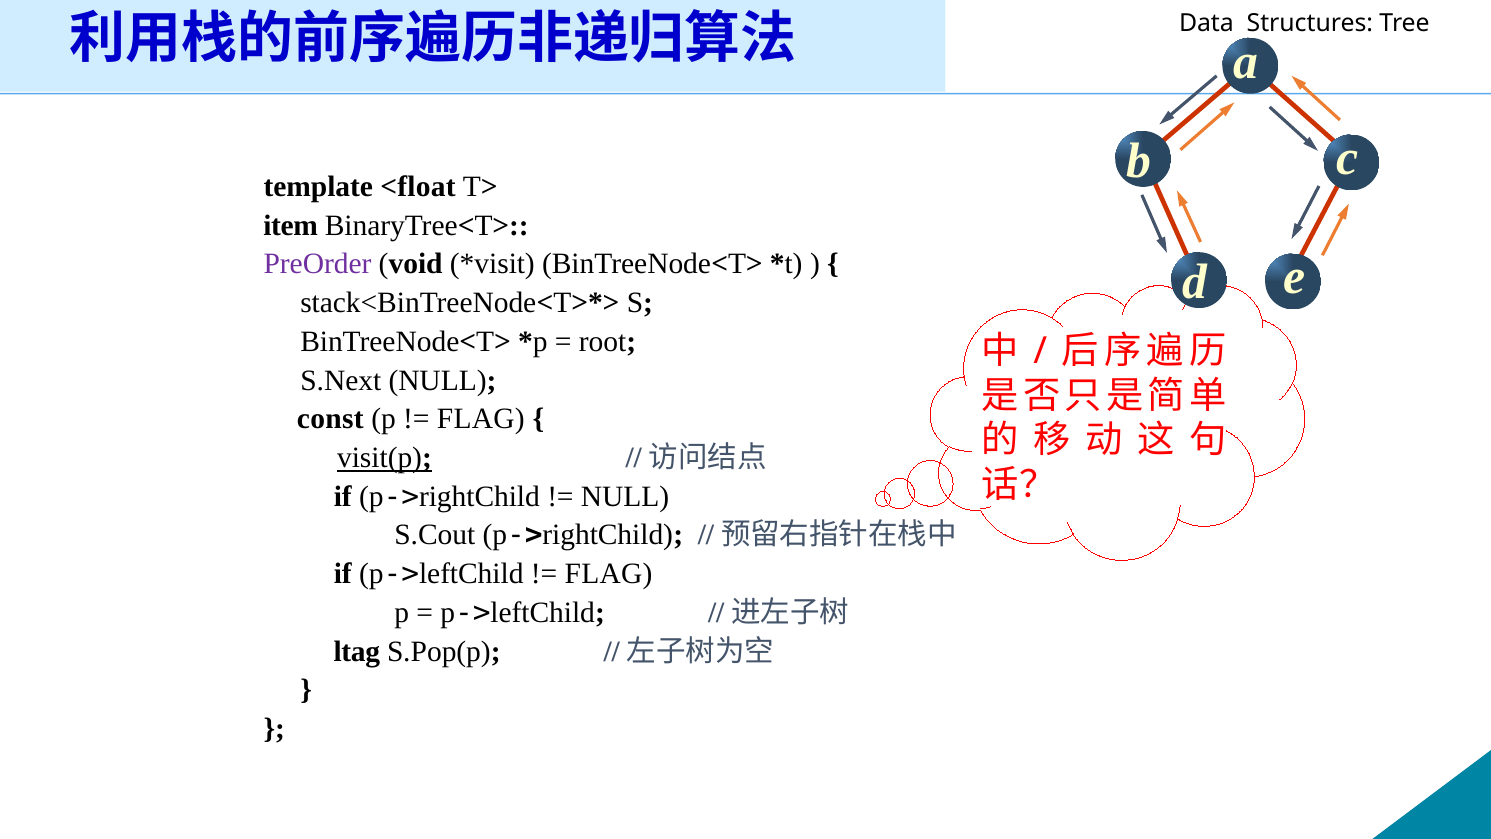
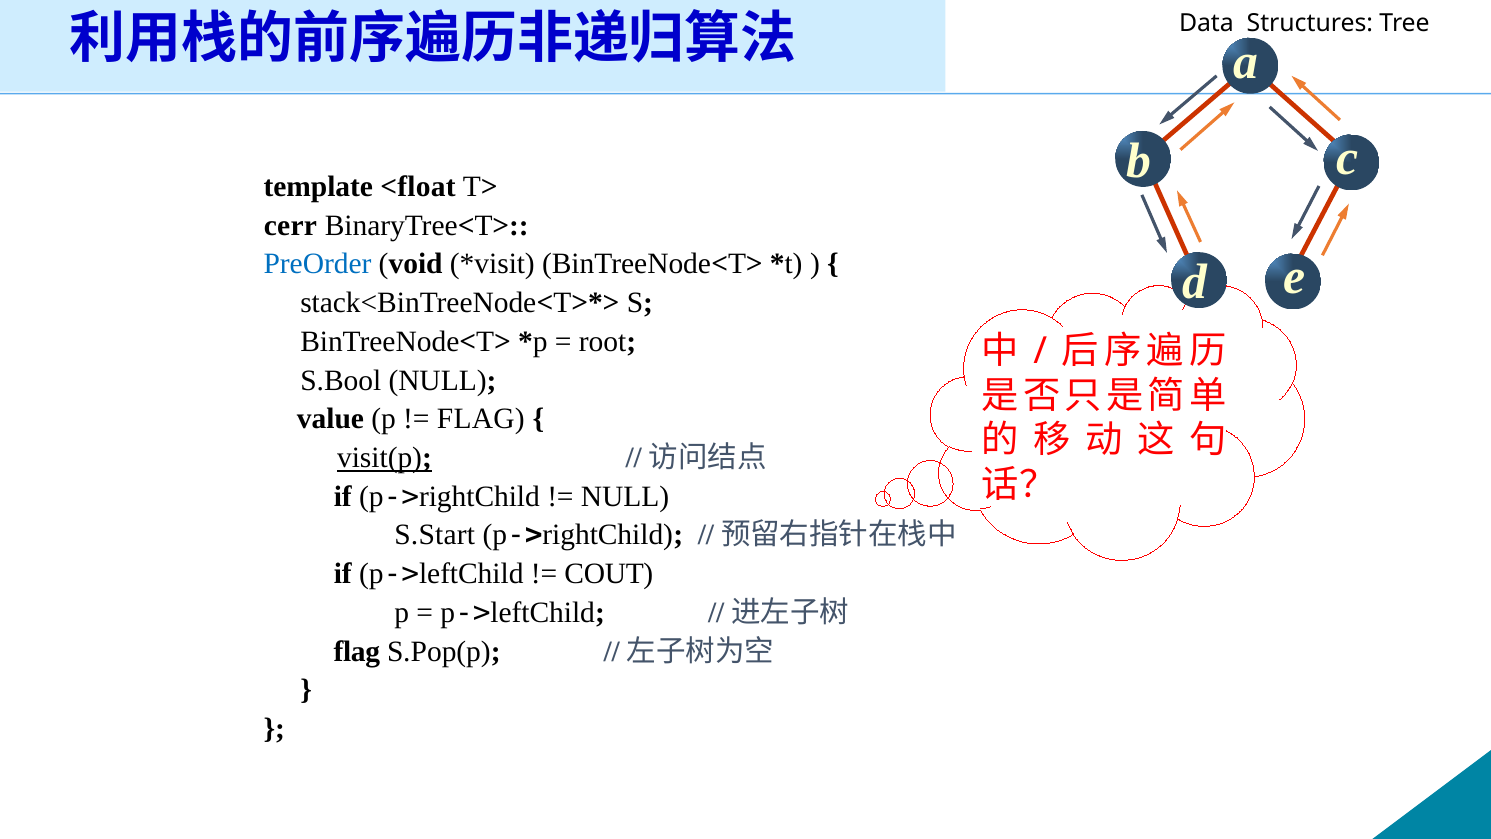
item: item -> cerr
PreOrder colour: purple -> blue
S.Next: S.Next -> S.Bool
const: const -> value
S.Cout: S.Cout -> S.Start
FLAG at (609, 574): FLAG -> COUT
ltag at (357, 651): ltag -> flag
